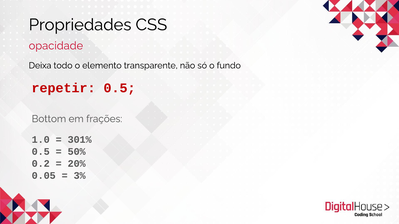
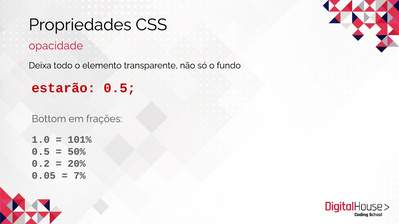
repetir: repetir -> estarão
301%: 301% -> 101%
3%: 3% -> 7%
